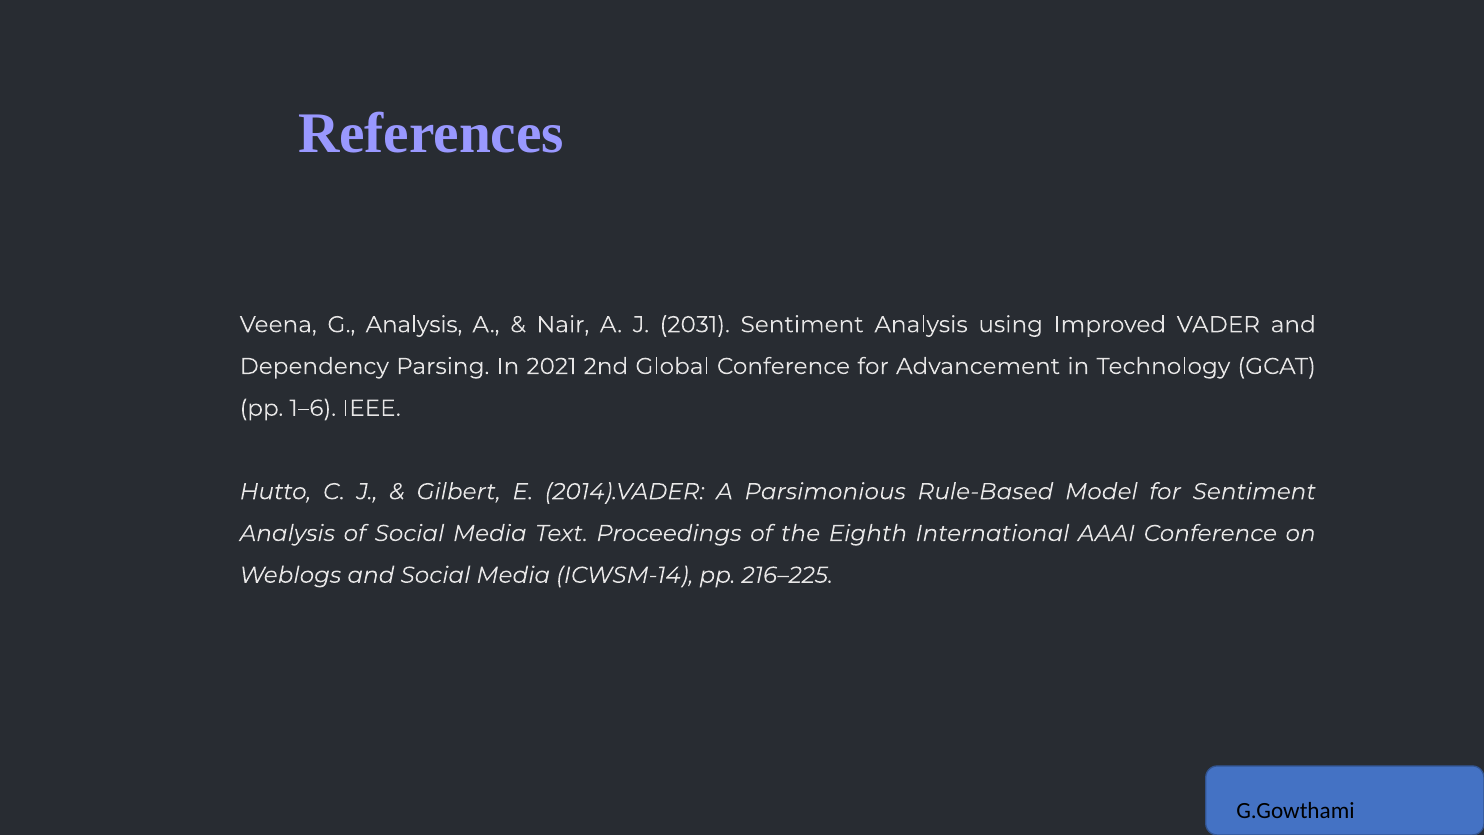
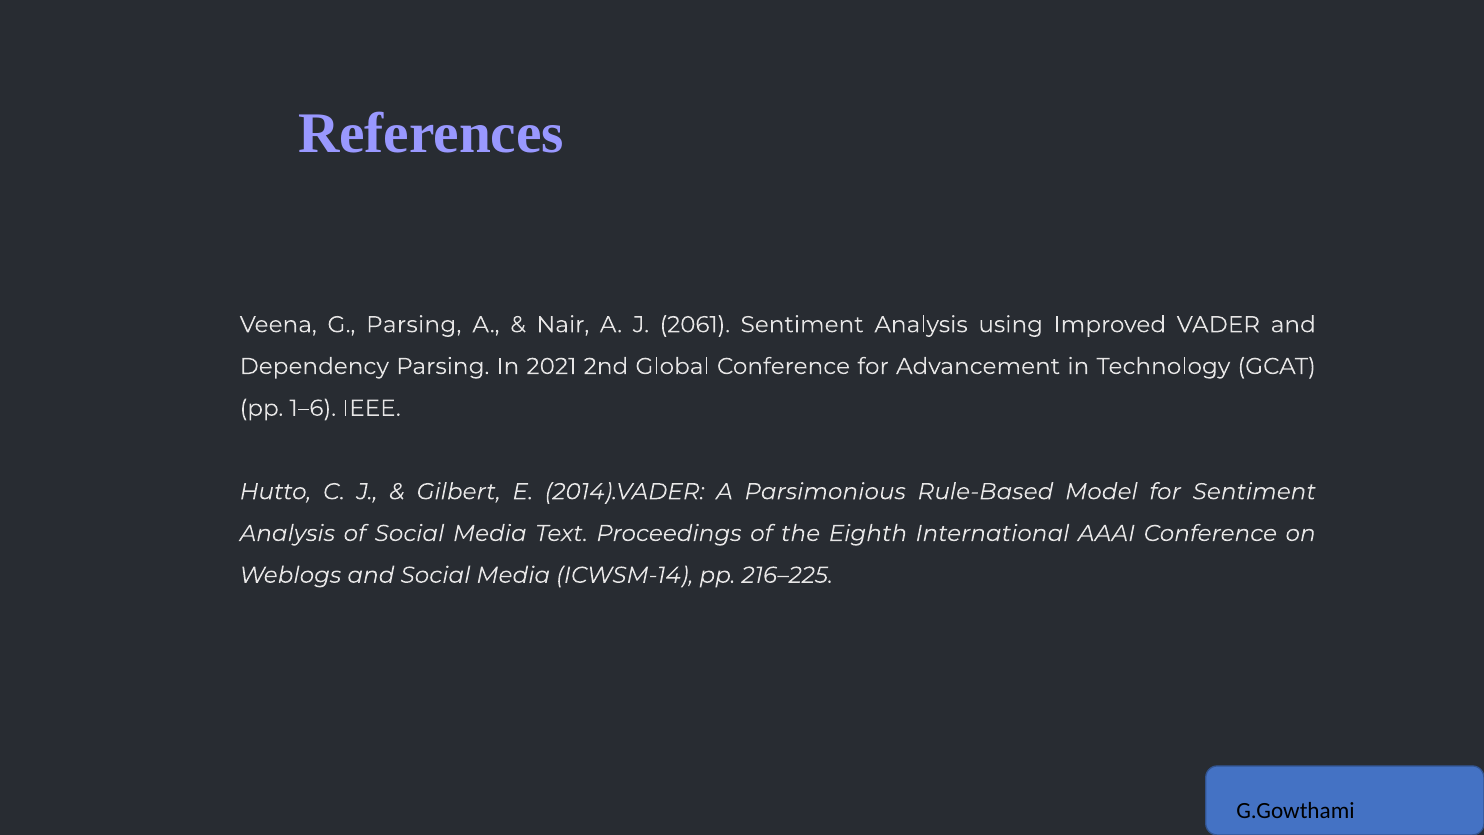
G Analysis: Analysis -> Parsing
2031: 2031 -> 2061
